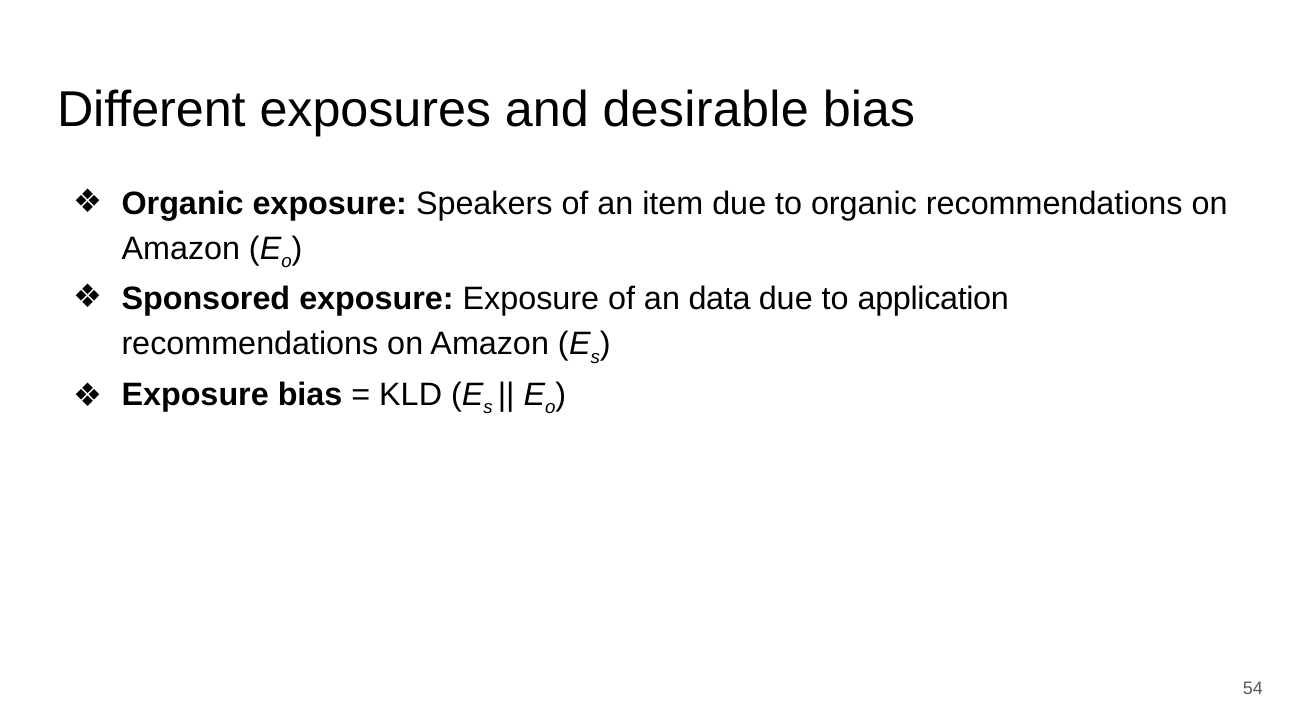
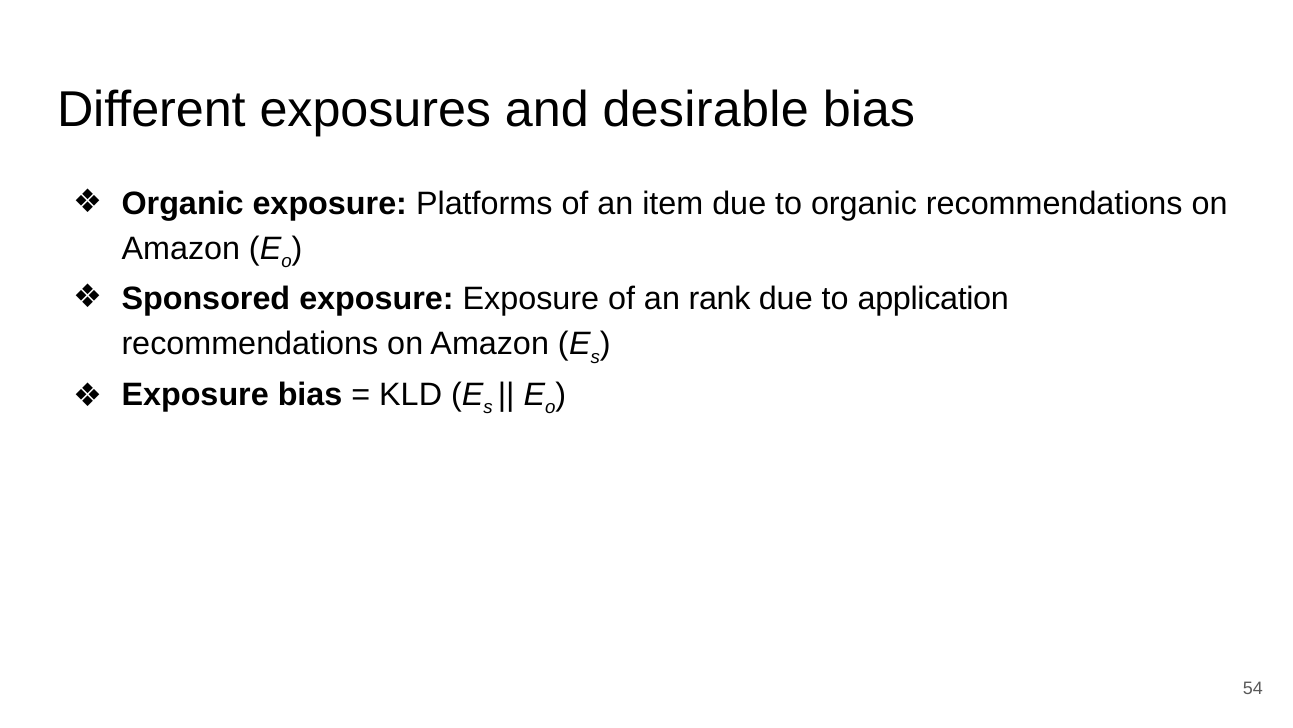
Speakers: Speakers -> Platforms
data: data -> rank
